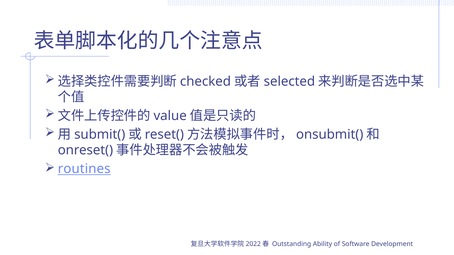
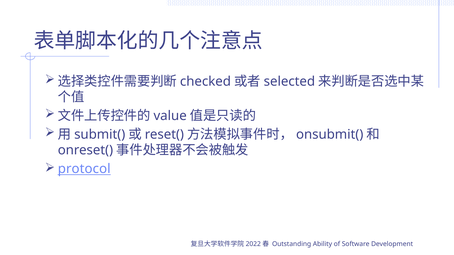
routines: routines -> protocol
